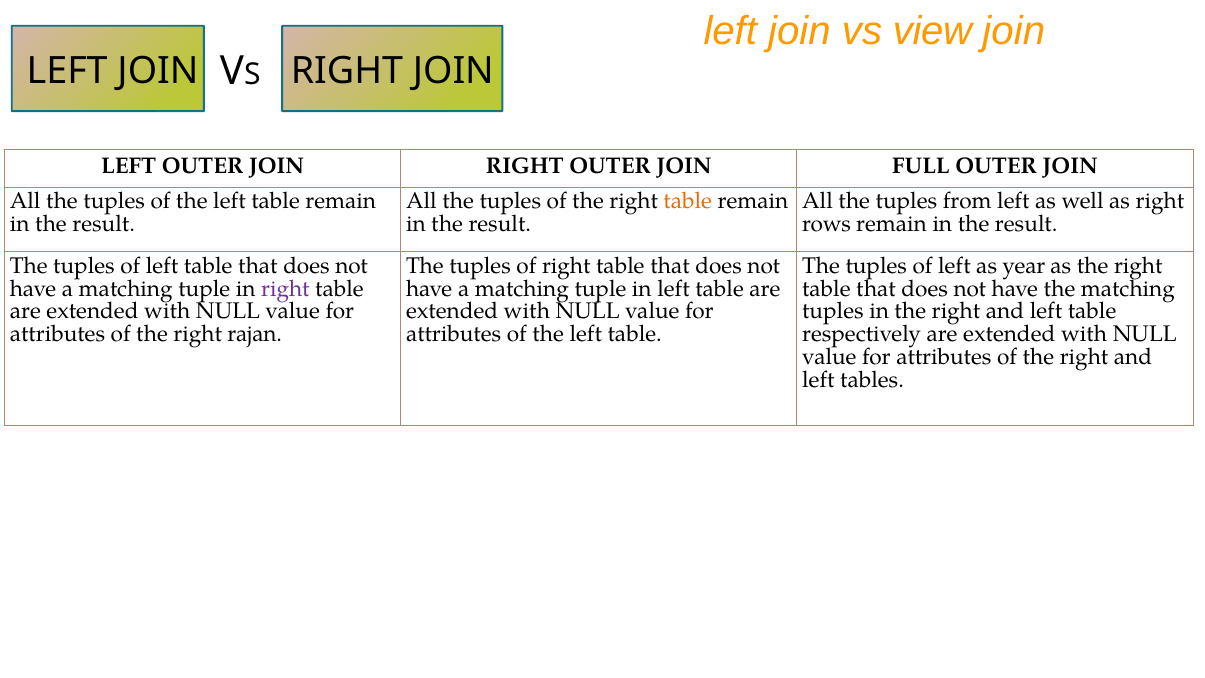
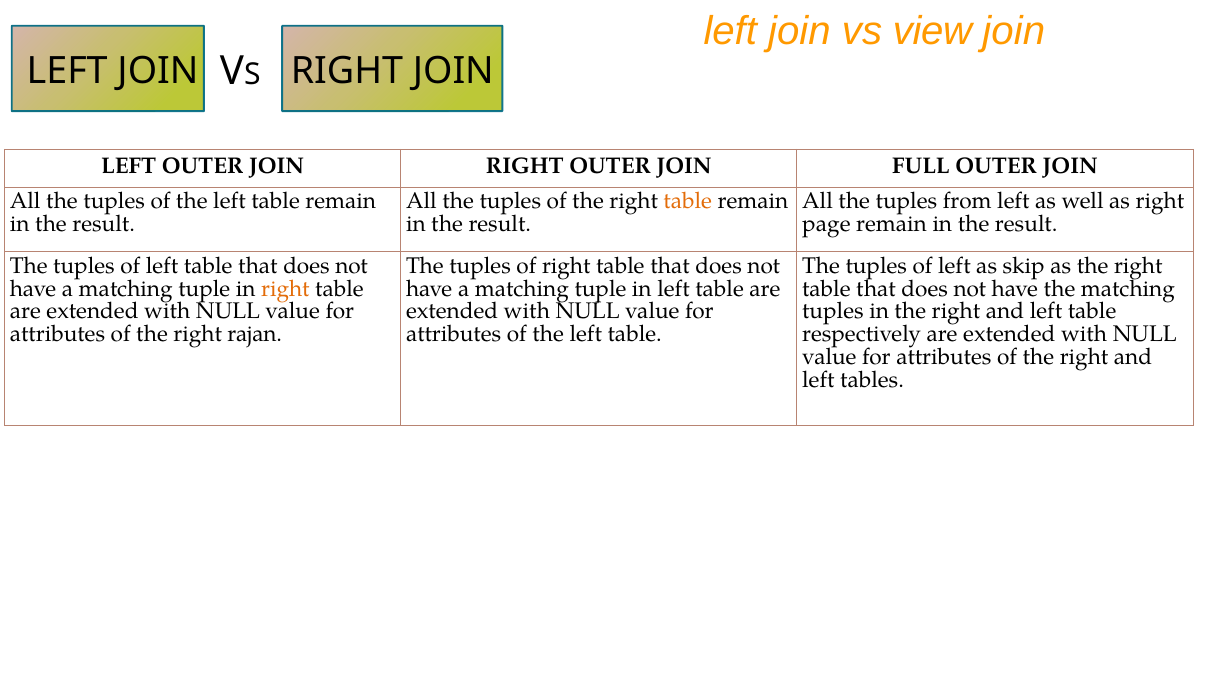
rows: rows -> page
year: year -> skip
right at (285, 289) colour: purple -> orange
